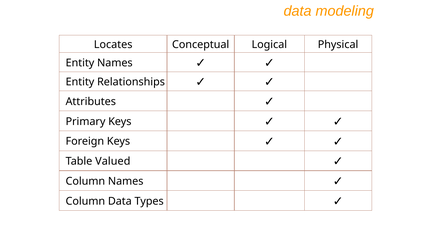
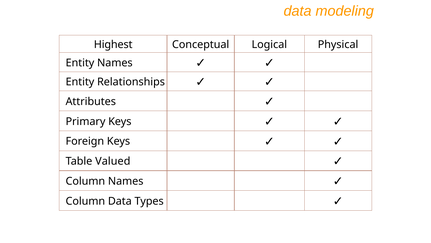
Locates: Locates -> Highest
